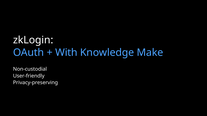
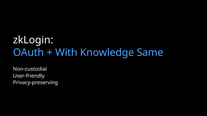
Make: Make -> Same
